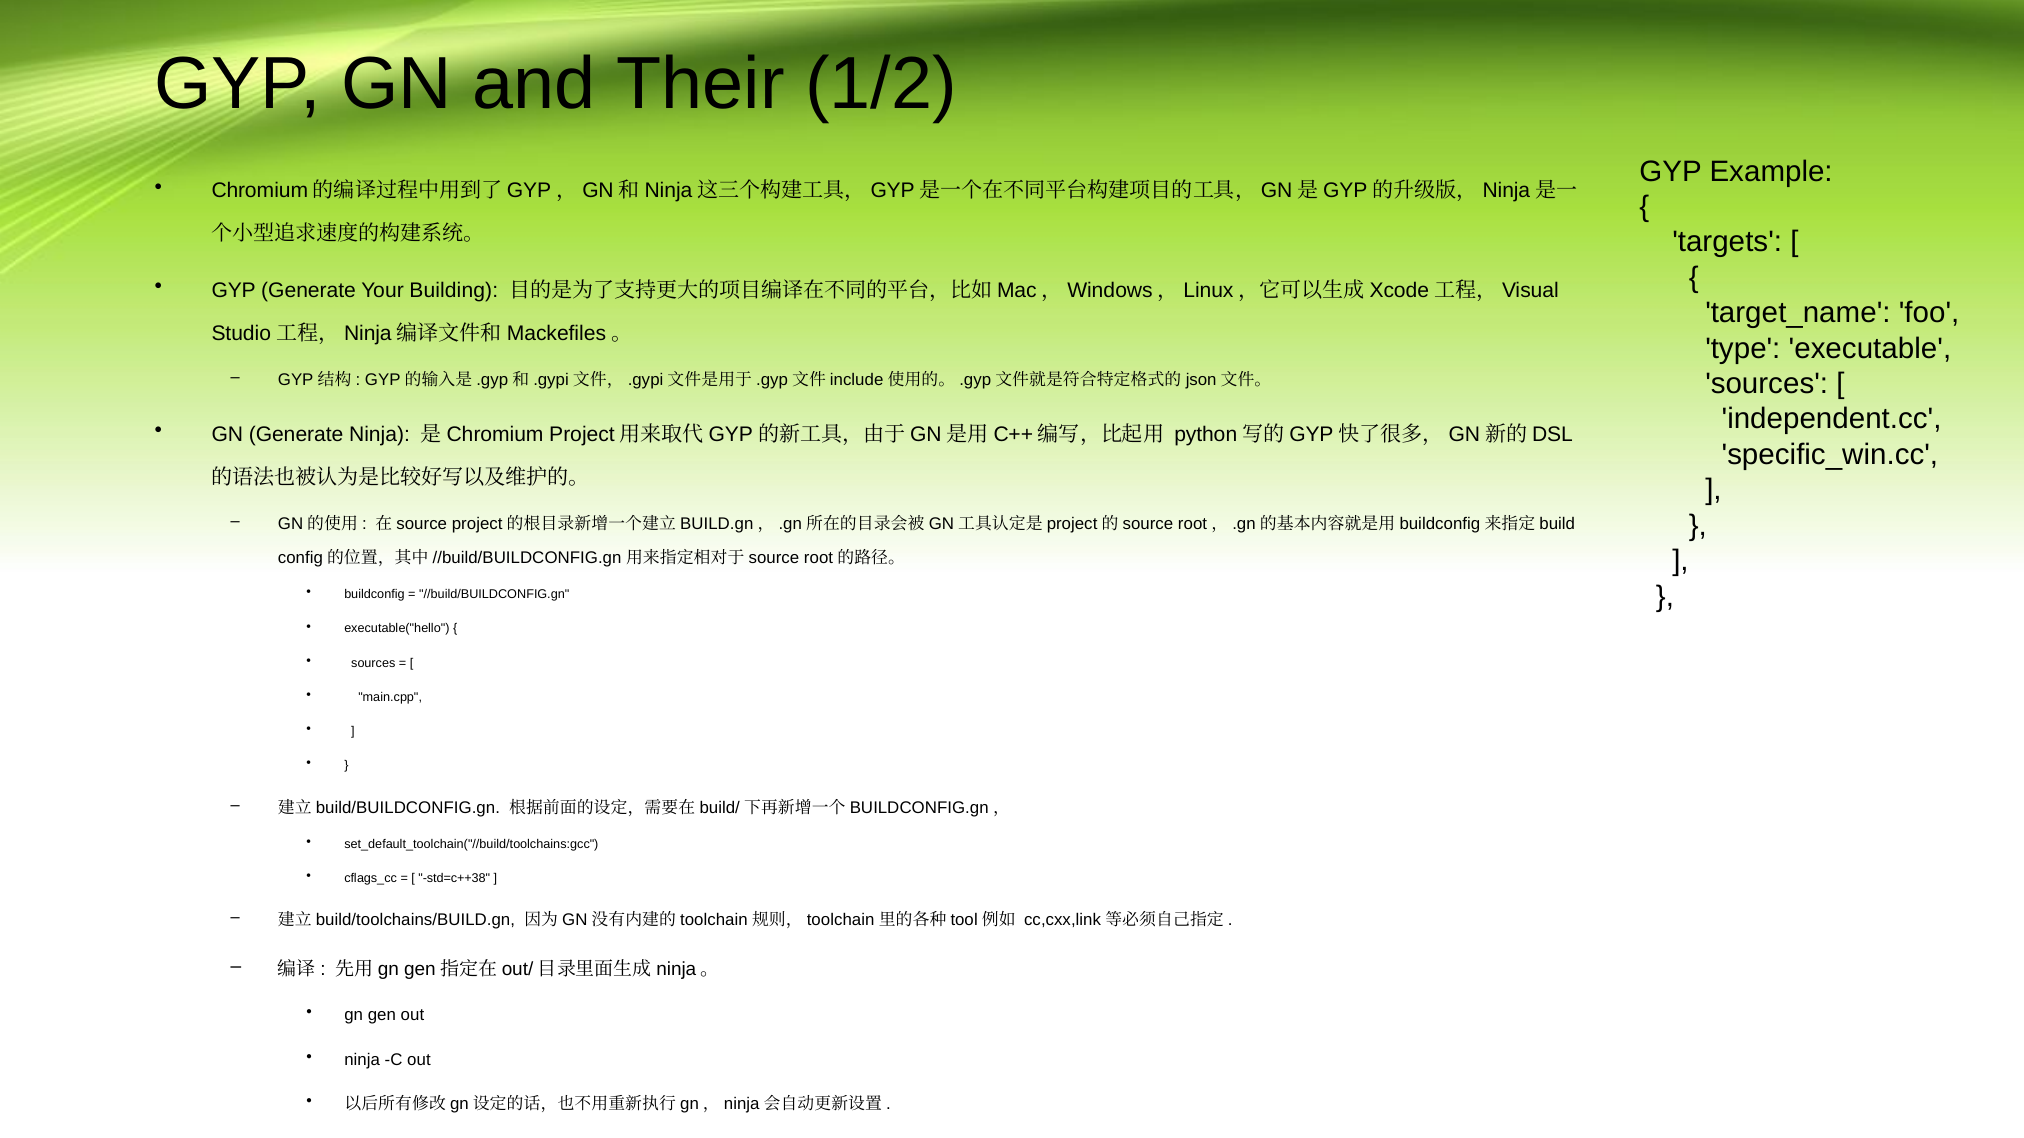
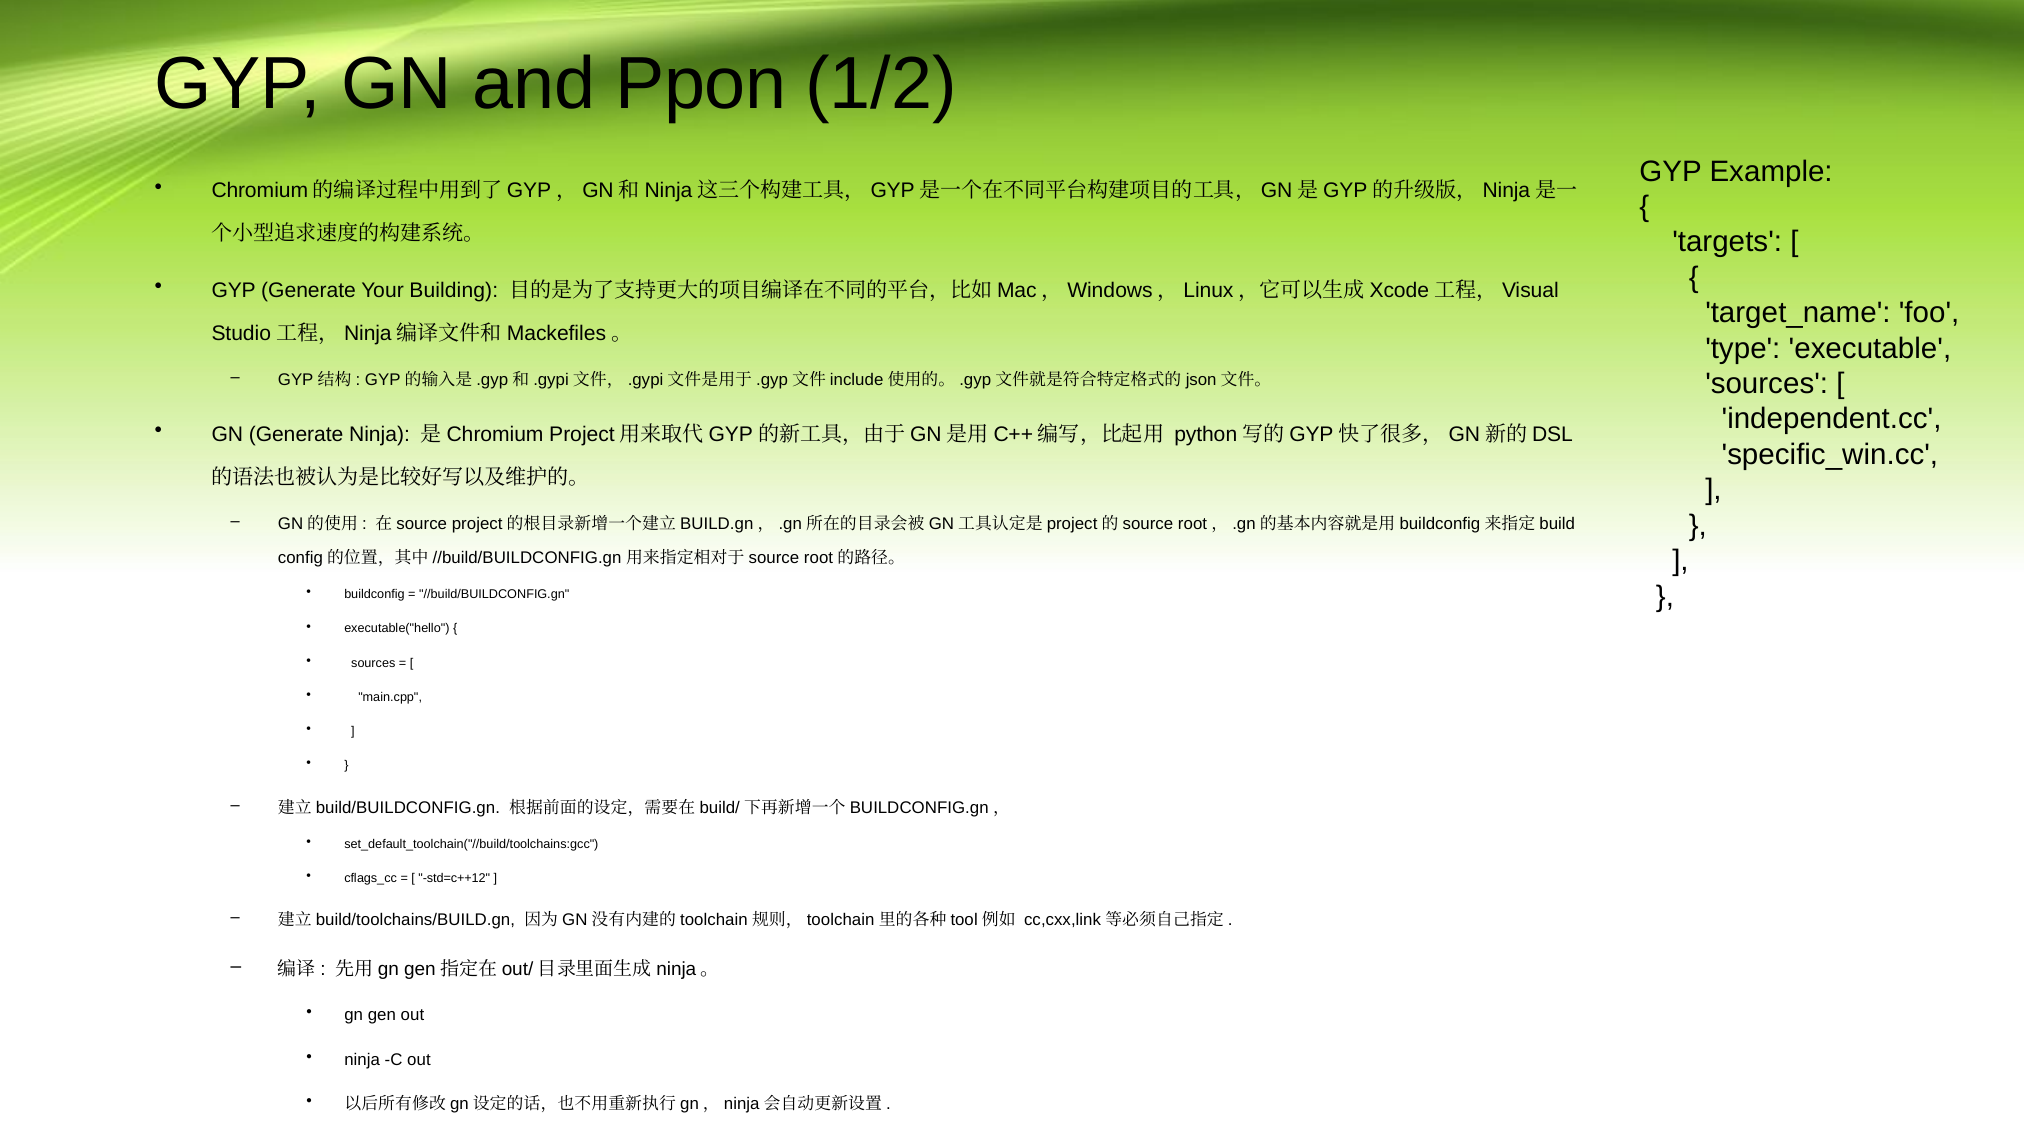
Their: Their -> Ppon
std=c++38: std=c++38 -> std=c++12
